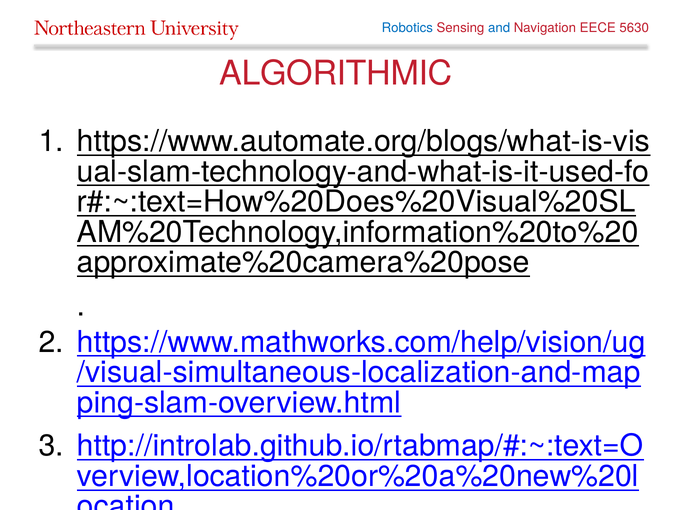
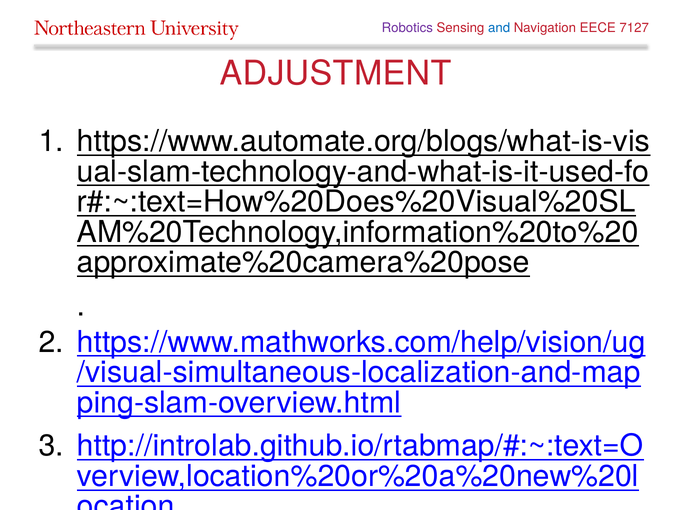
Robotics colour: blue -> purple
5630: 5630 -> 7127
ALGORITHMIC: ALGORITHMIC -> ADJUSTMENT
